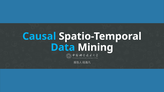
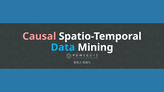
Causal colour: light blue -> pink
